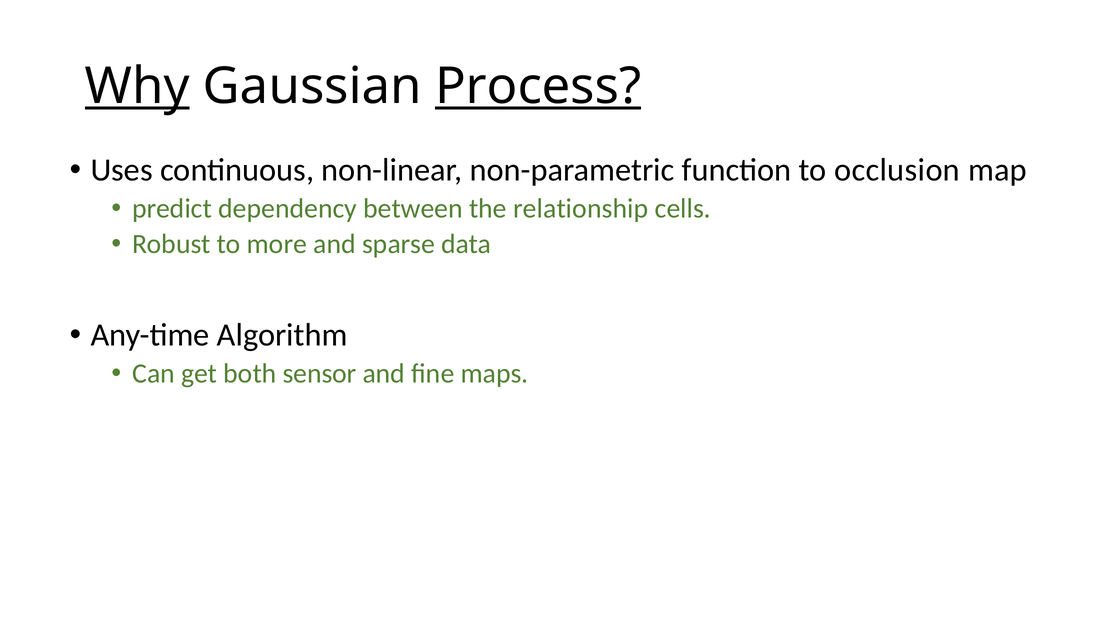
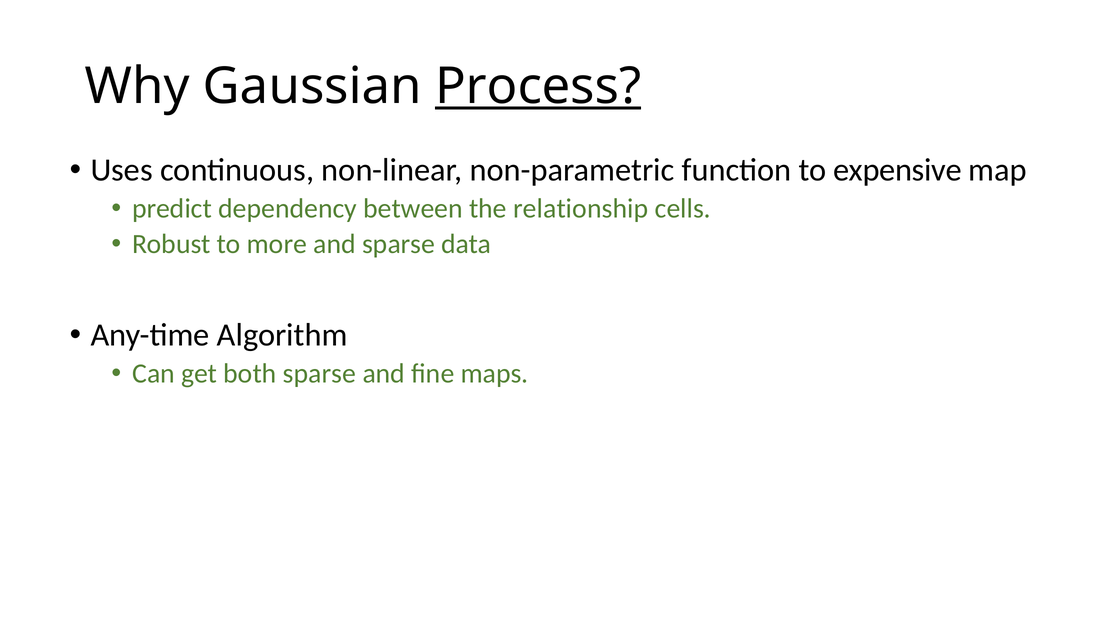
Why underline: present -> none
occlusion: occlusion -> expensive
both sensor: sensor -> sparse
